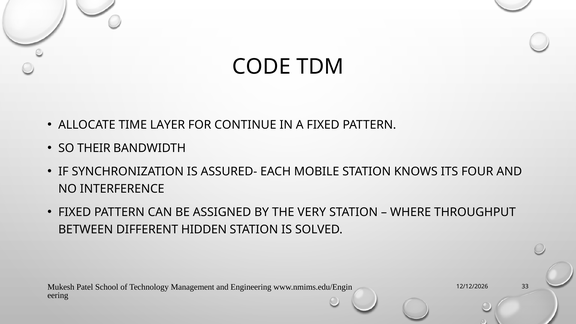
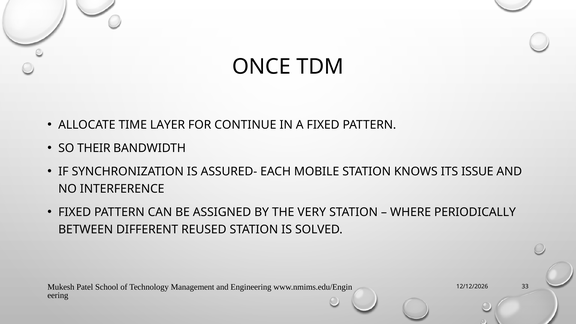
CODE: CODE -> ONCE
FOUR: FOUR -> ISSUE
THROUGHPUT: THROUGHPUT -> PERIODICALLY
HIDDEN: HIDDEN -> REUSED
